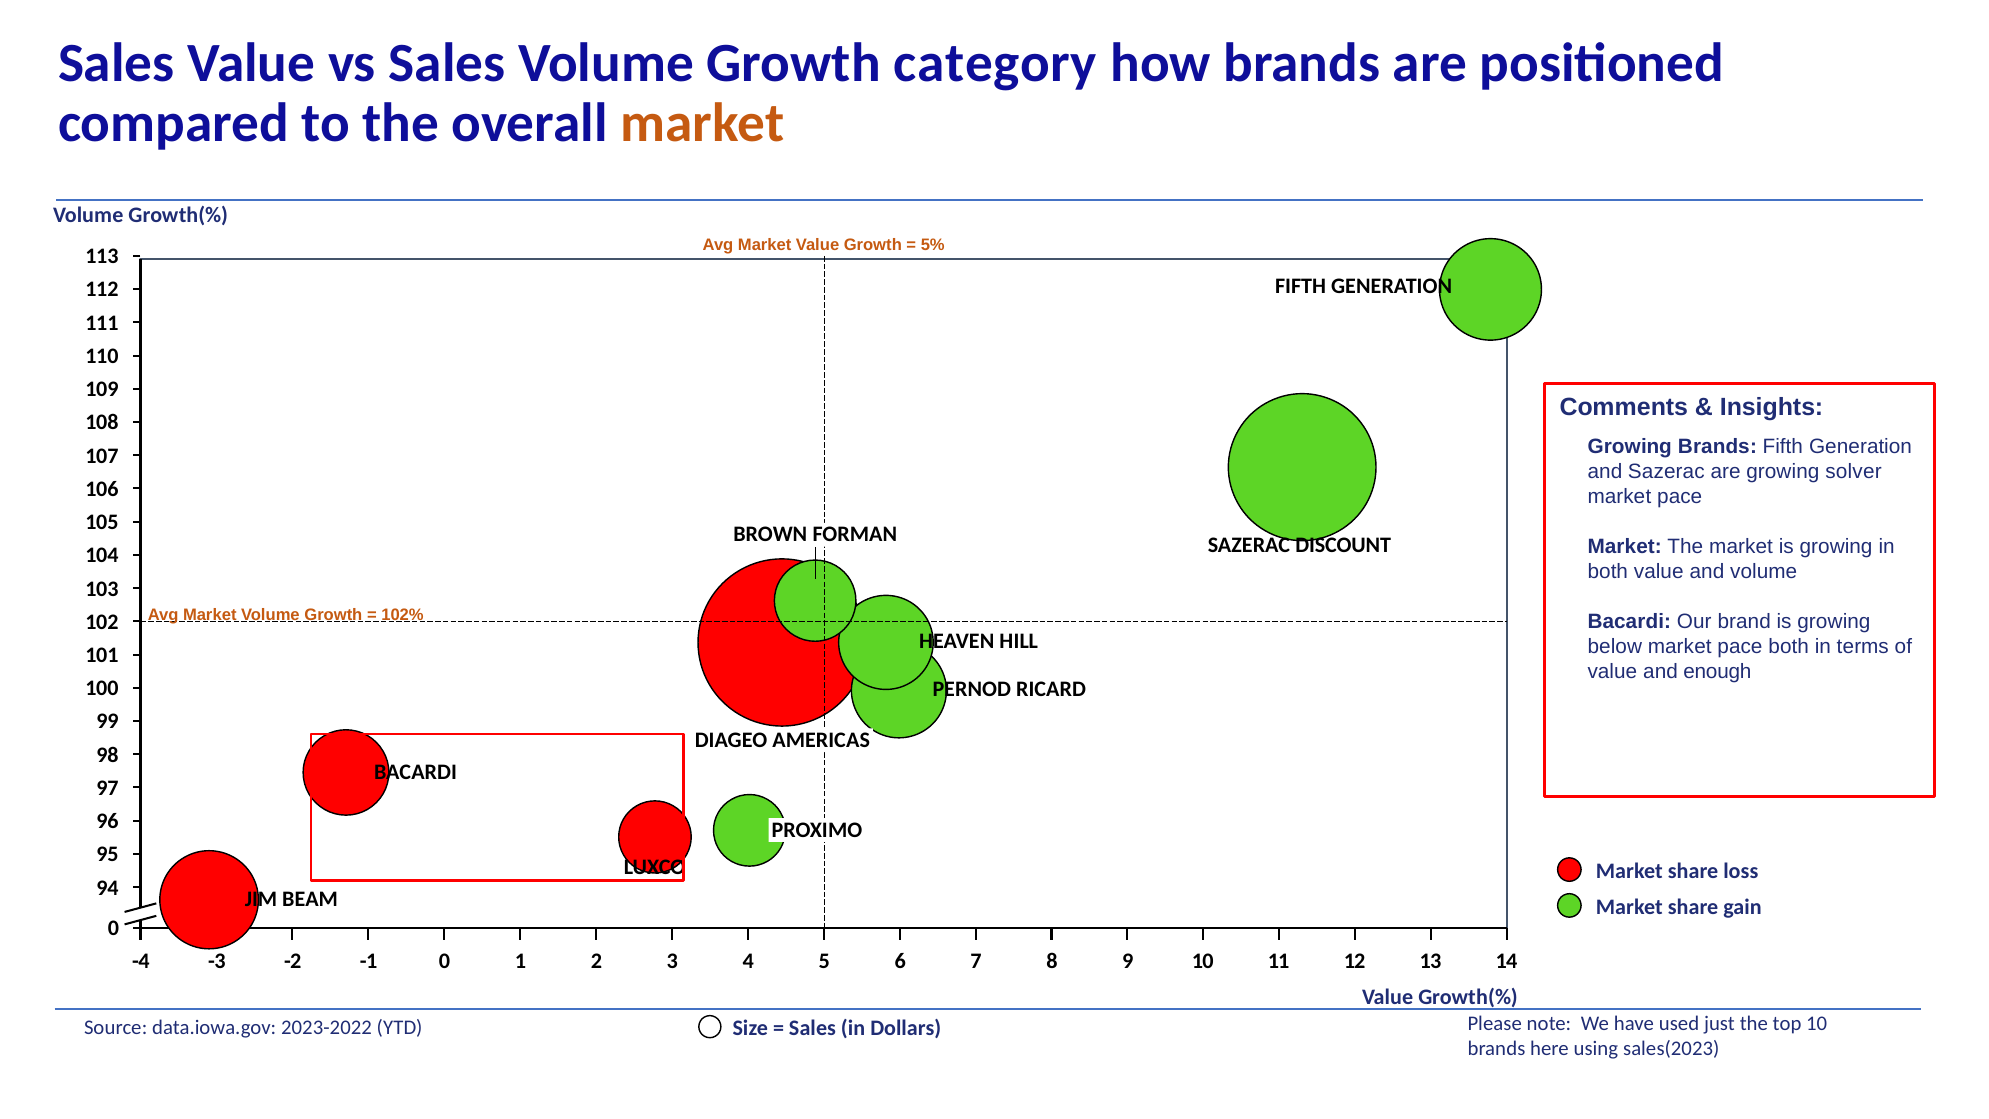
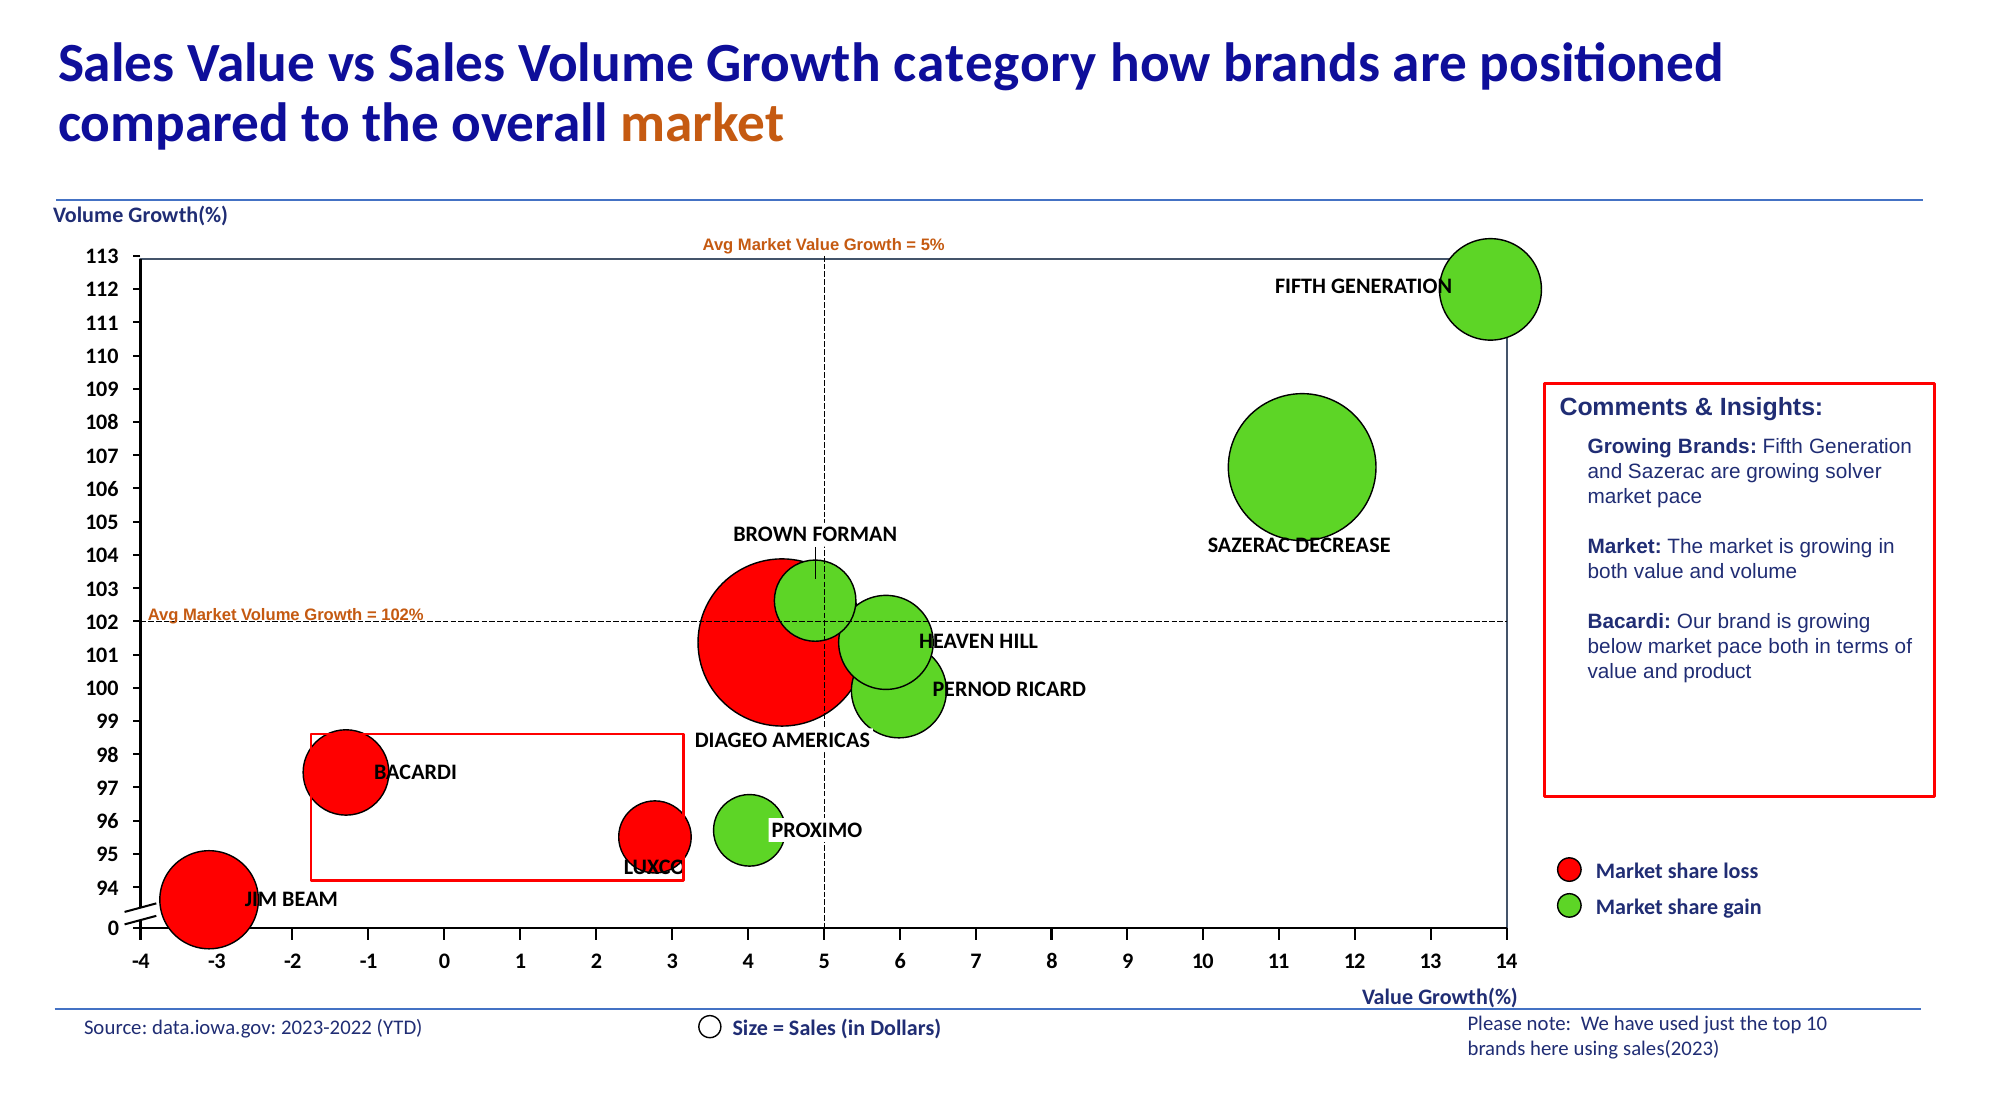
DISCOUNT: DISCOUNT -> DECREASE
enough: enough -> product
